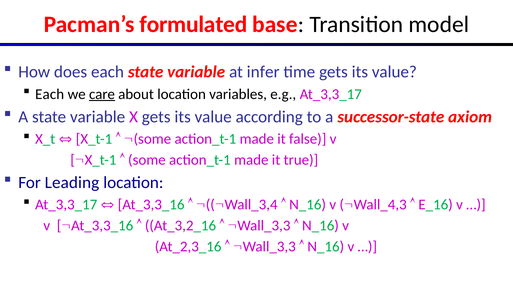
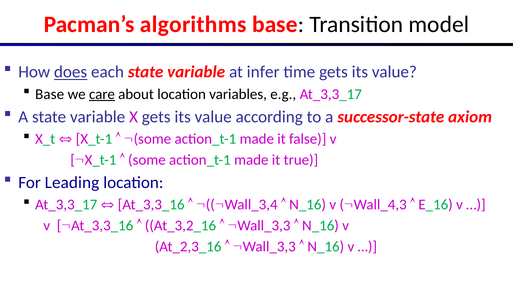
formulated: formulated -> algorithms
does underline: none -> present
Each at (50, 94): Each -> Base
